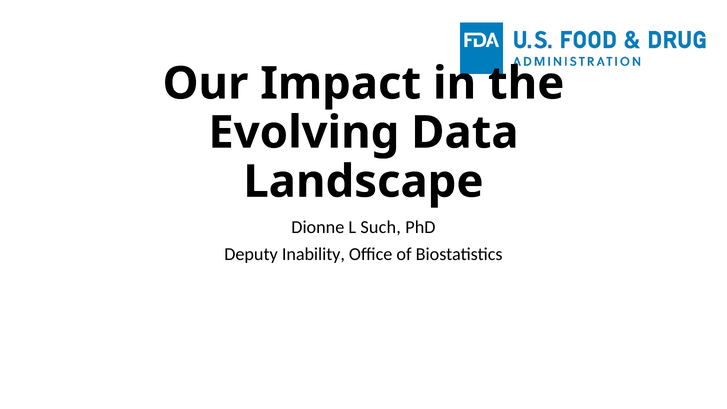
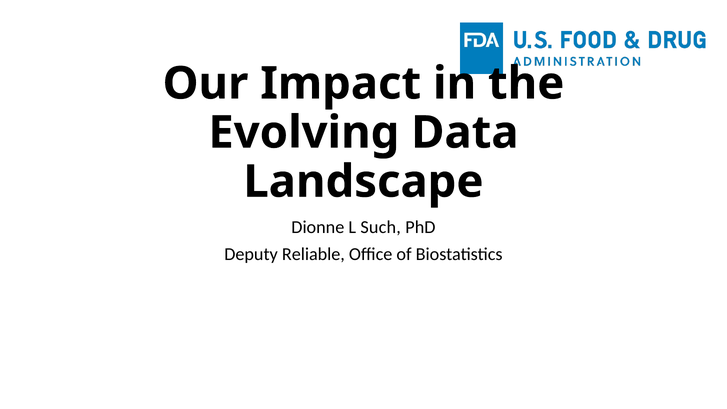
Inability: Inability -> Reliable
